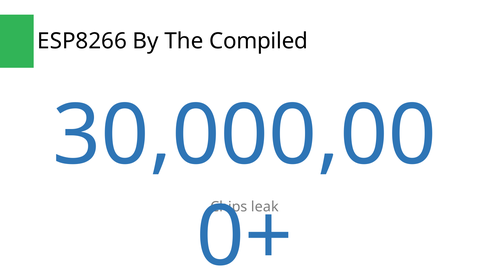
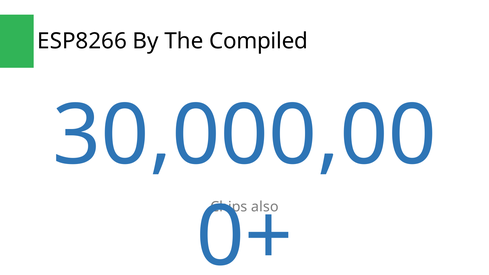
leak: leak -> also
